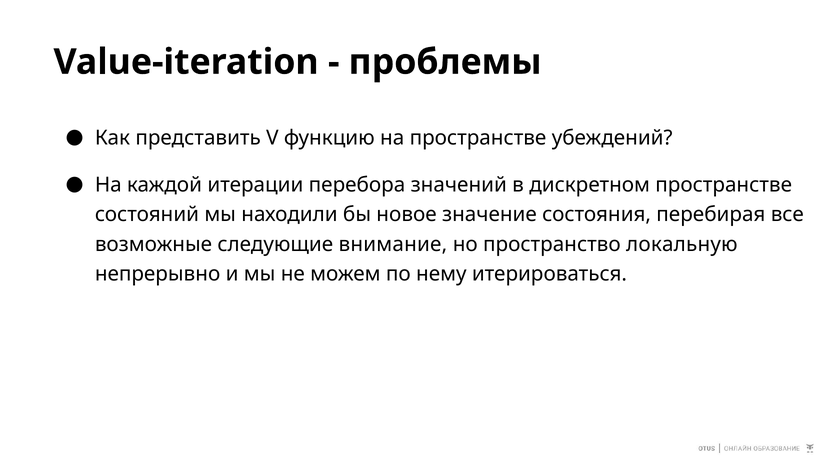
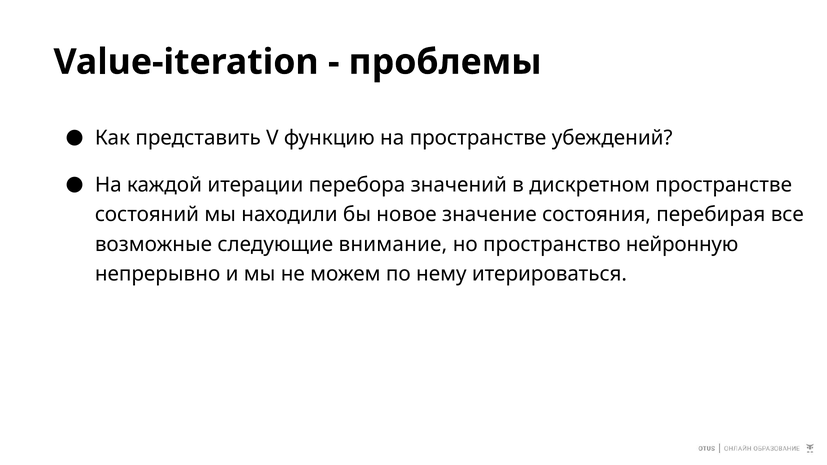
локальную: локальную -> нейронную
